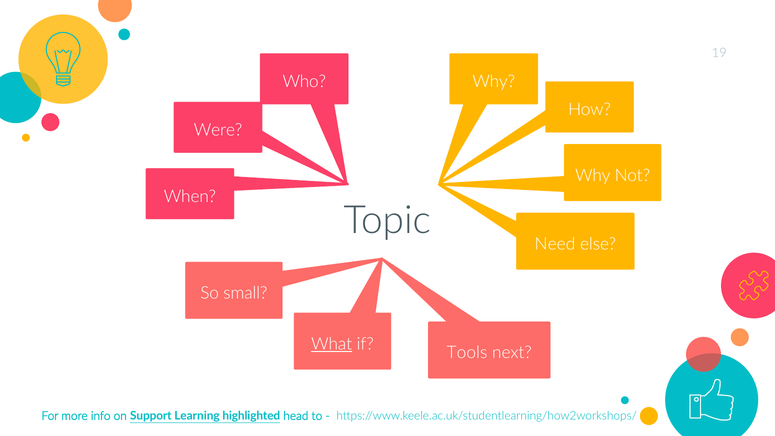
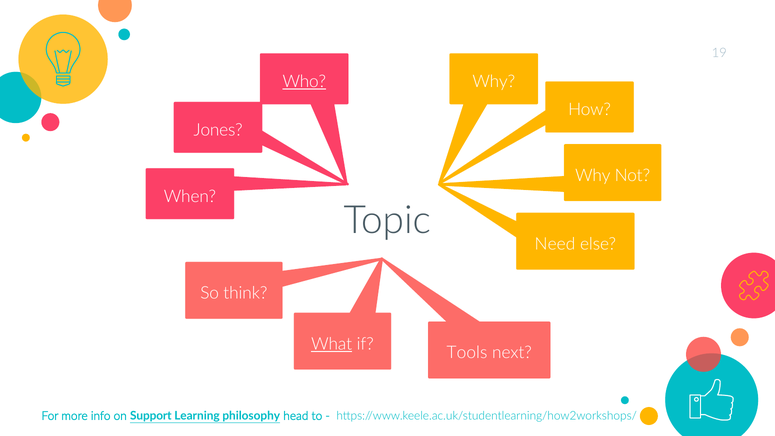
Who underline: none -> present
Were: Were -> Jones
small: small -> think
highlighted: highlighted -> philosophy
